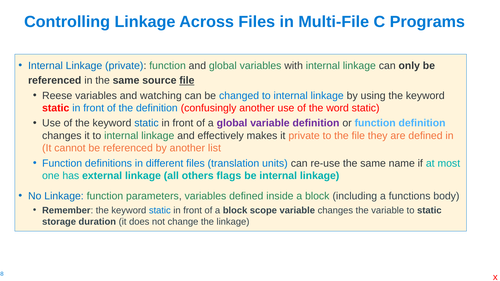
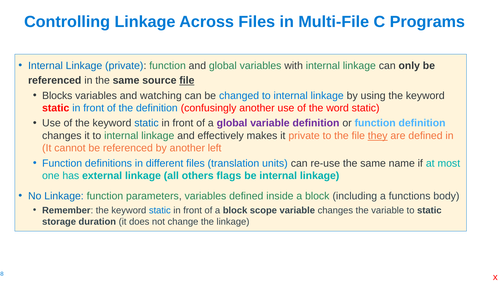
Reese: Reese -> Blocks
they underline: none -> present
list: list -> left
